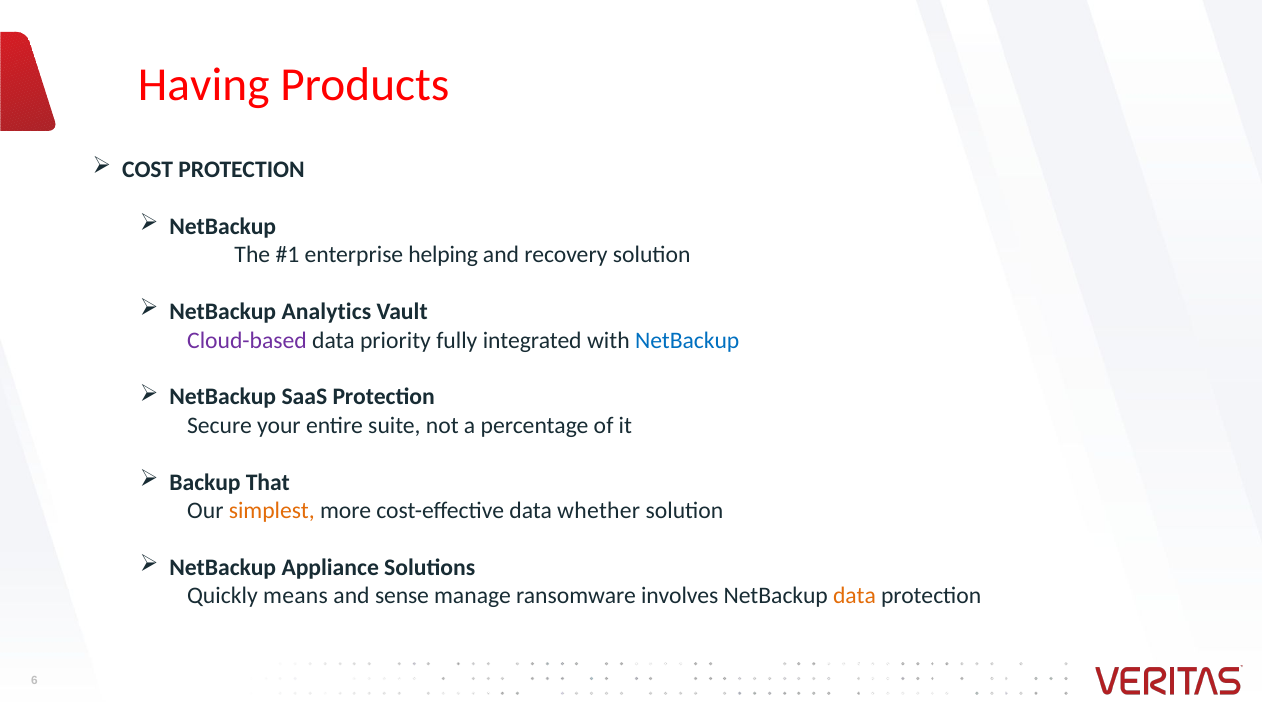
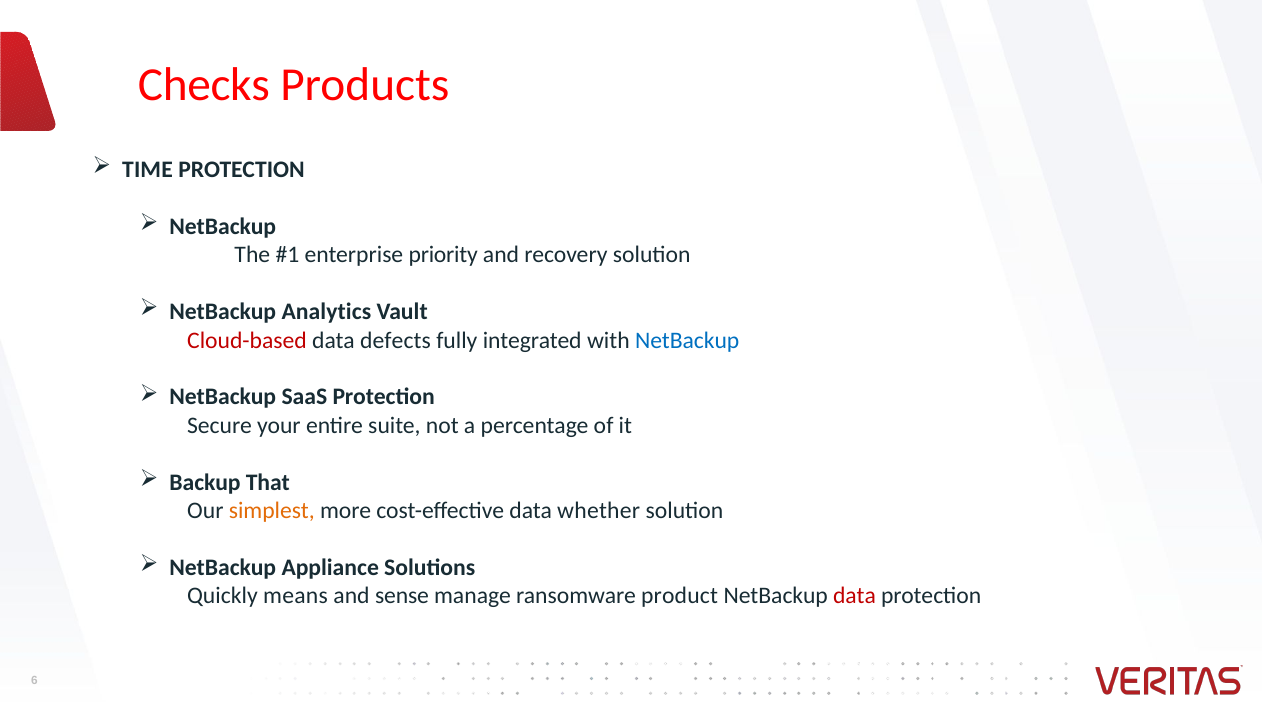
Having: Having -> Checks
COST: COST -> TIME
helping: helping -> priority
Cloud-based colour: purple -> red
priority: priority -> defects
involves: involves -> product
data at (855, 596) colour: orange -> red
